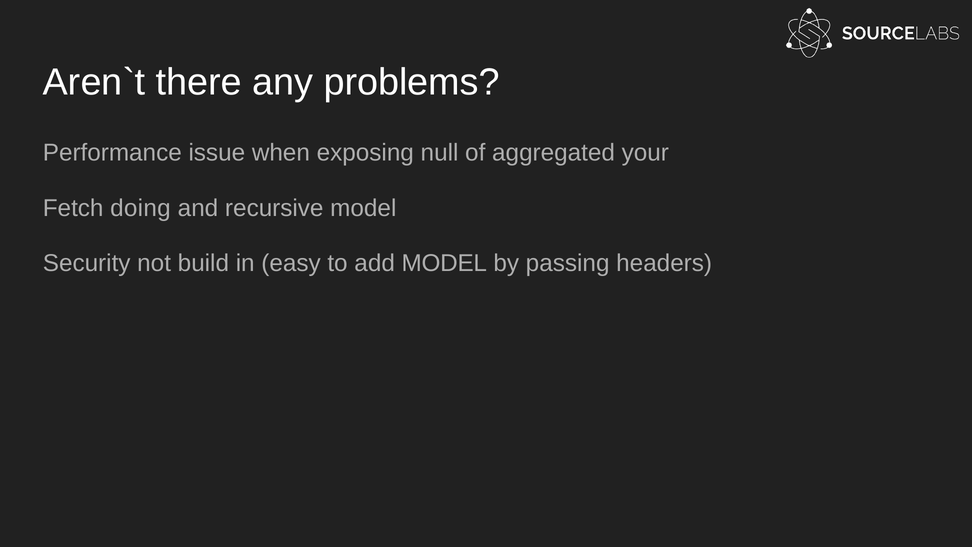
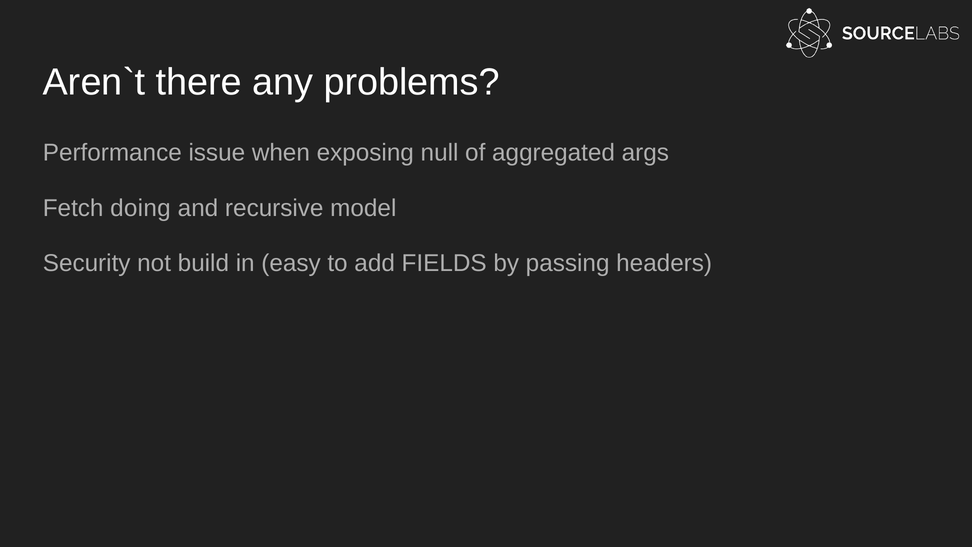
your: your -> args
add MODEL: MODEL -> FIELDS
